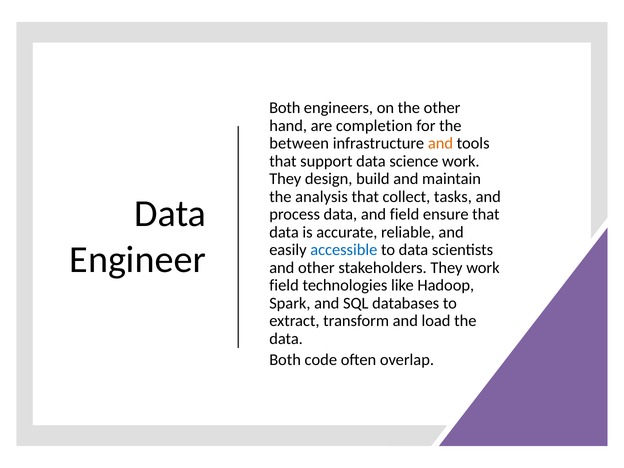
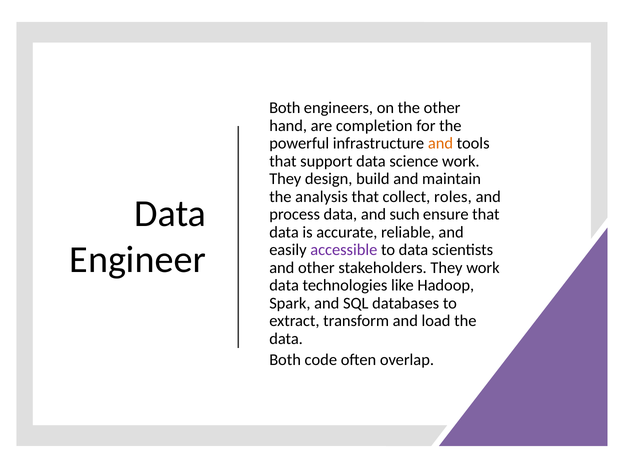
between: between -> powerful
tasks: tasks -> roles
and field: field -> such
accessible colour: blue -> purple
field at (284, 286): field -> data
